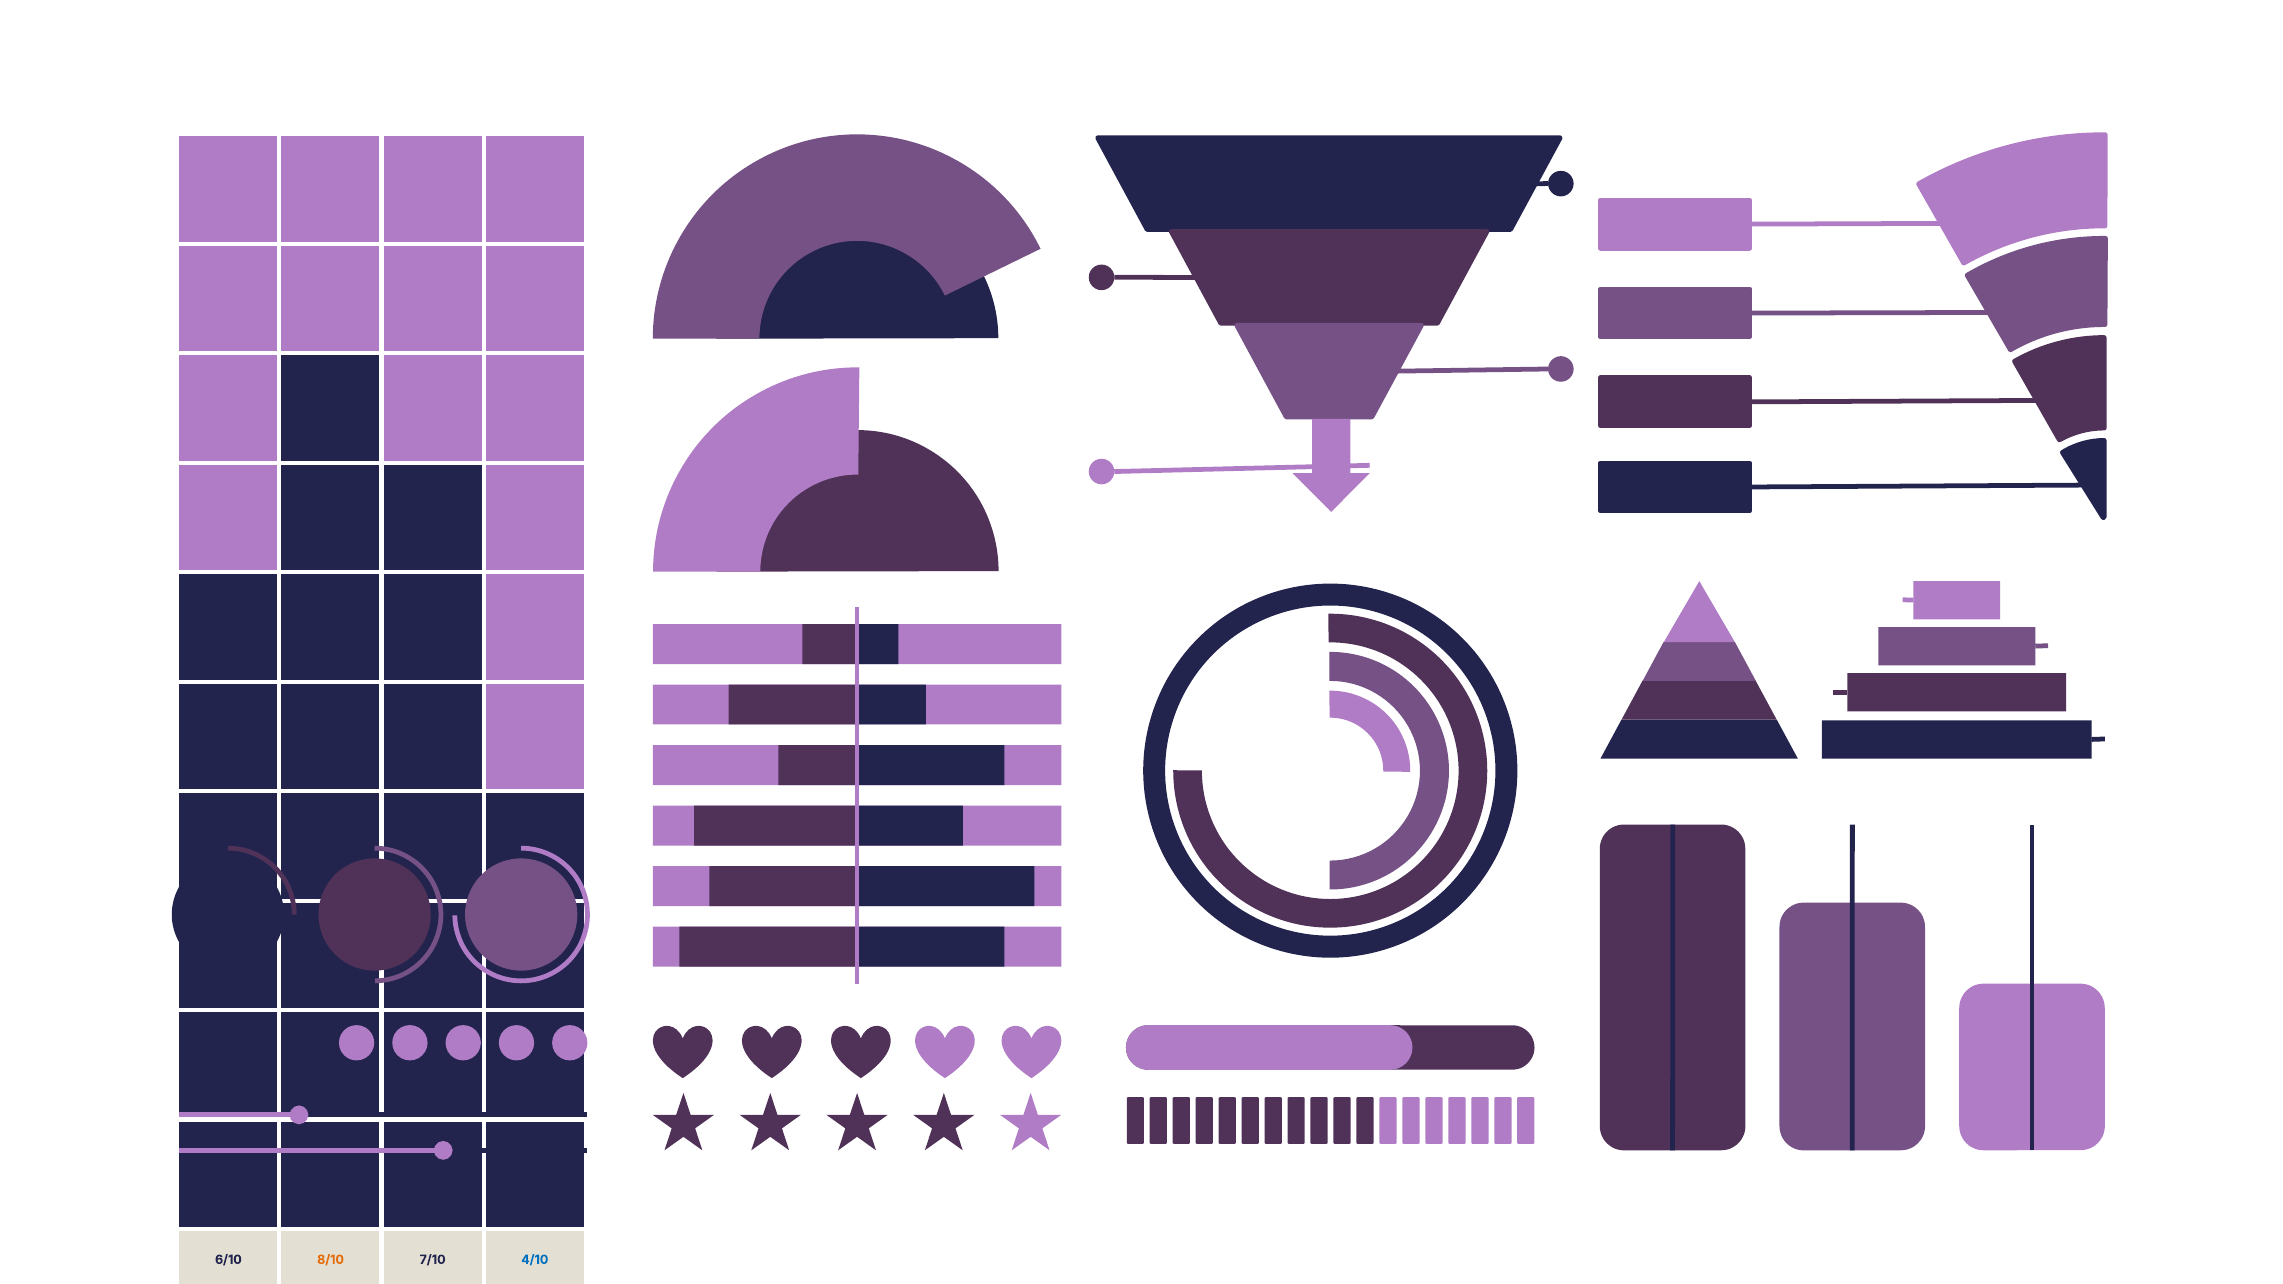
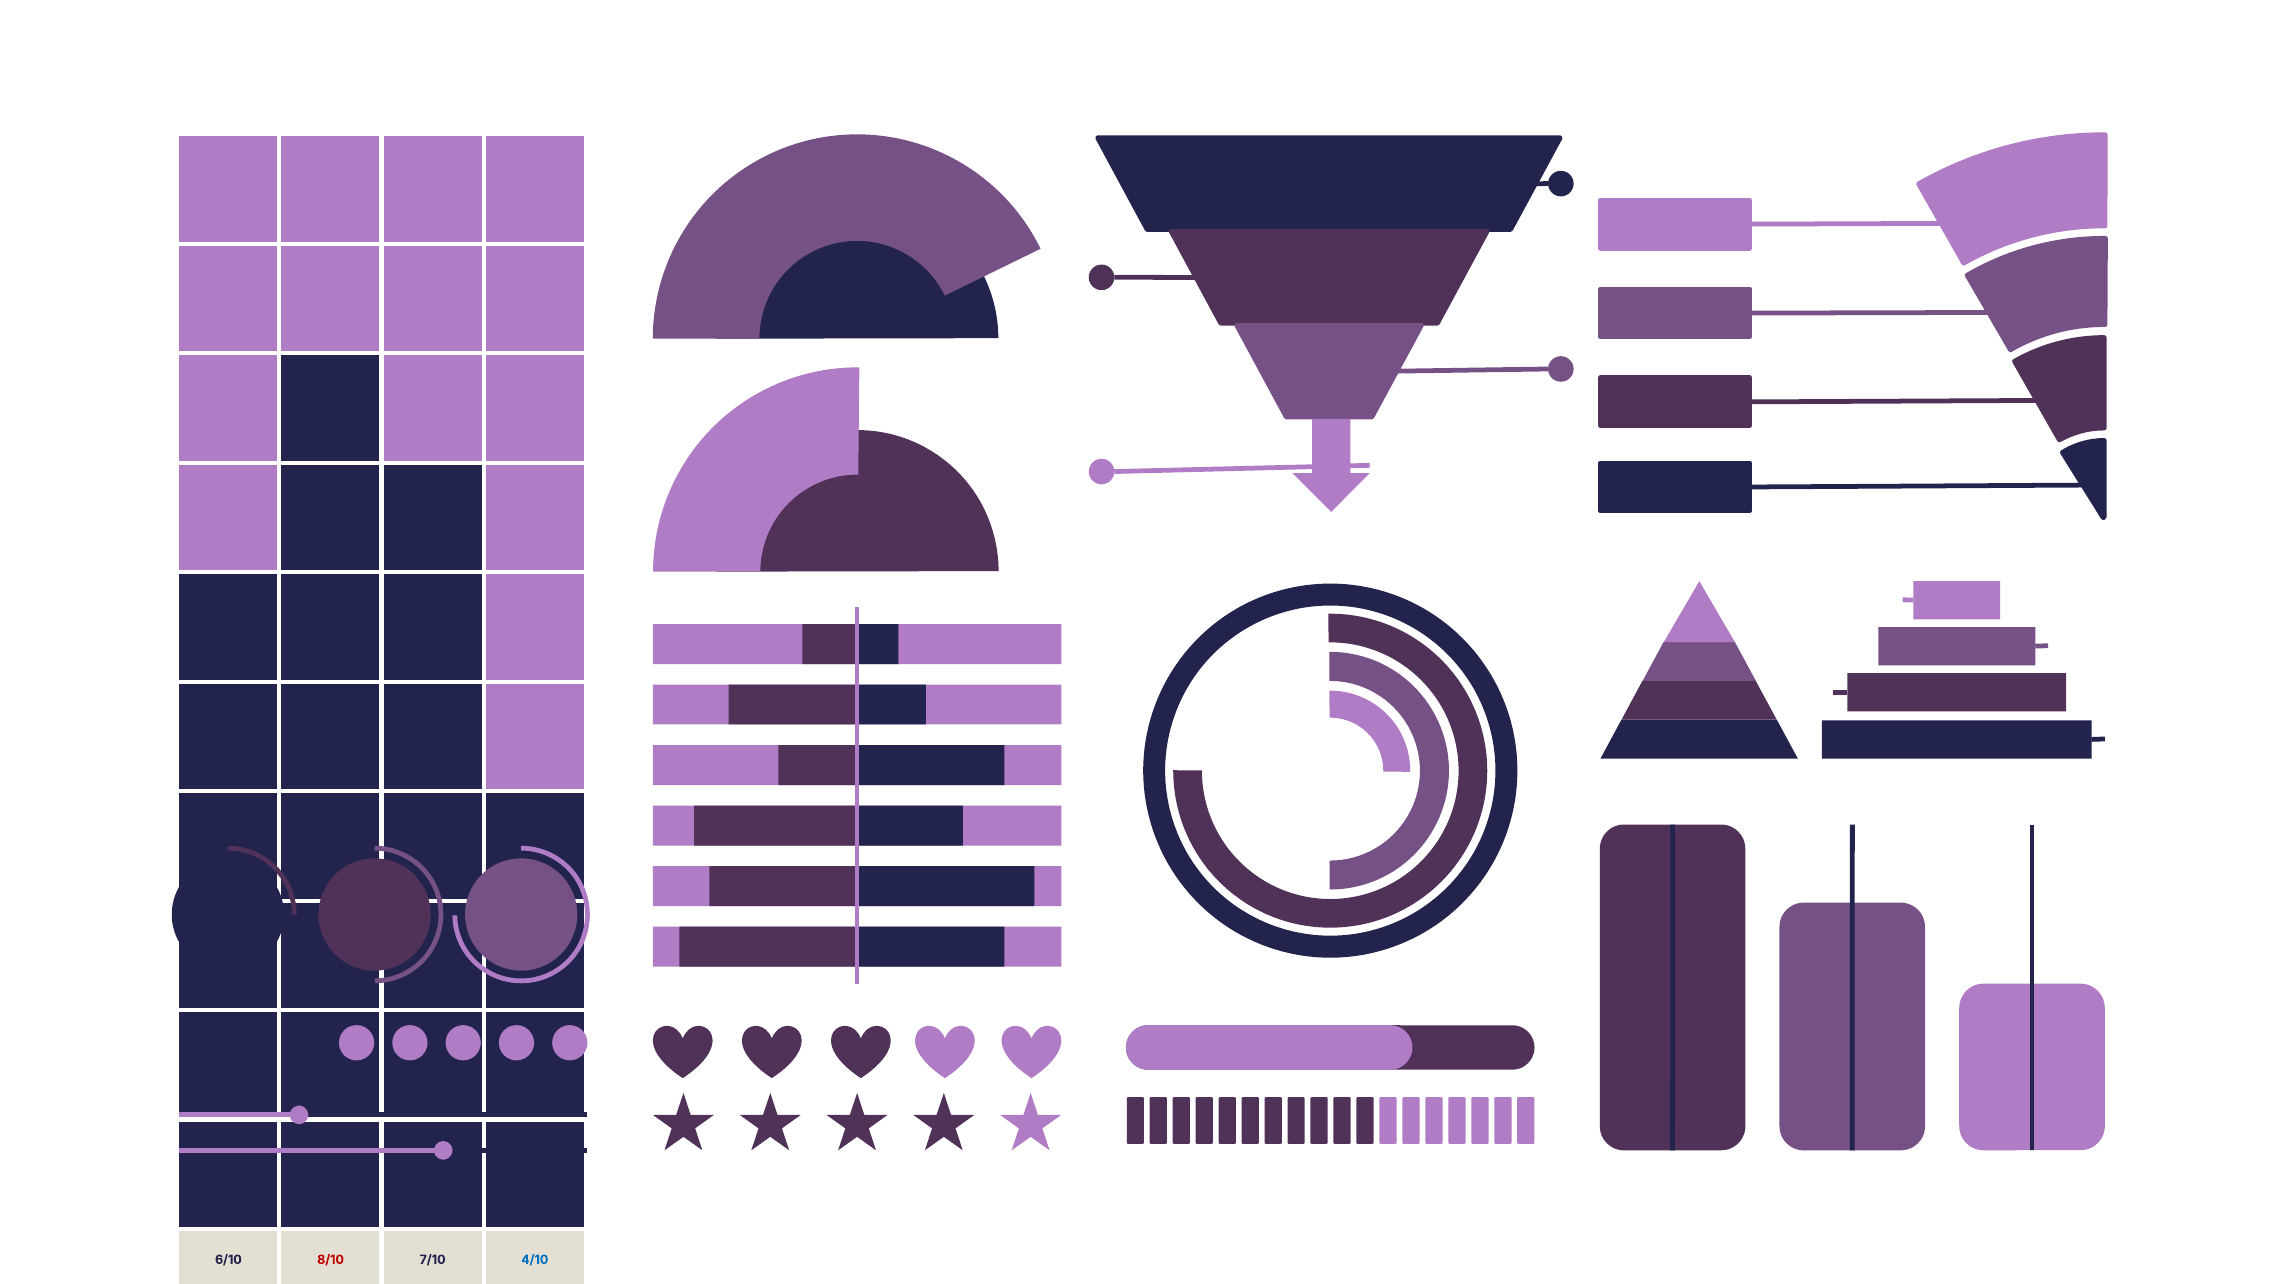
8/10 colour: orange -> red
